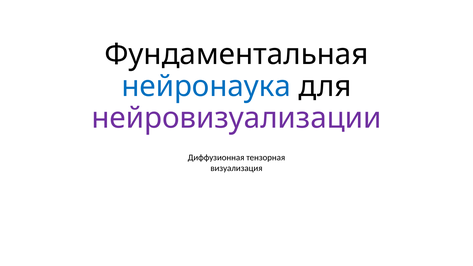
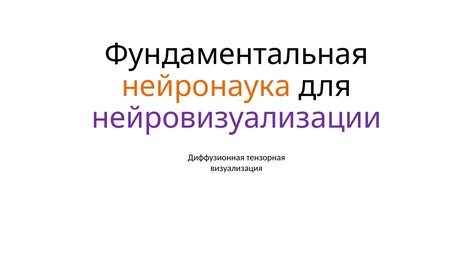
нейронаука colour: blue -> orange
